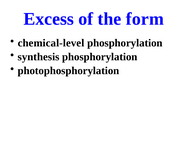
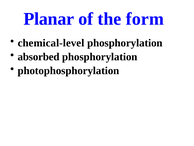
Excess: Excess -> Planar
synthesis: synthesis -> absorbed
